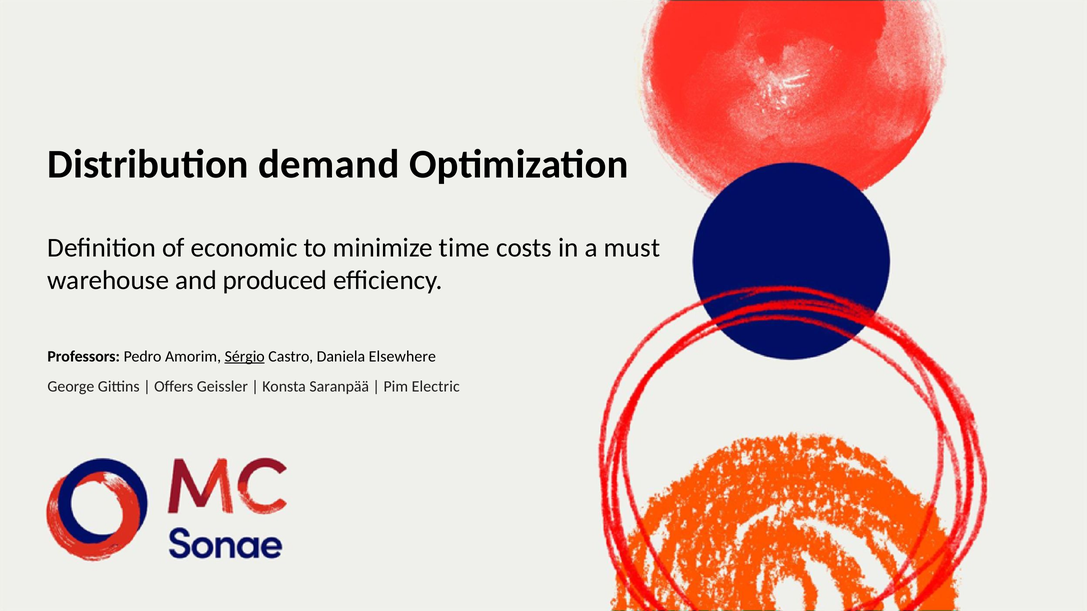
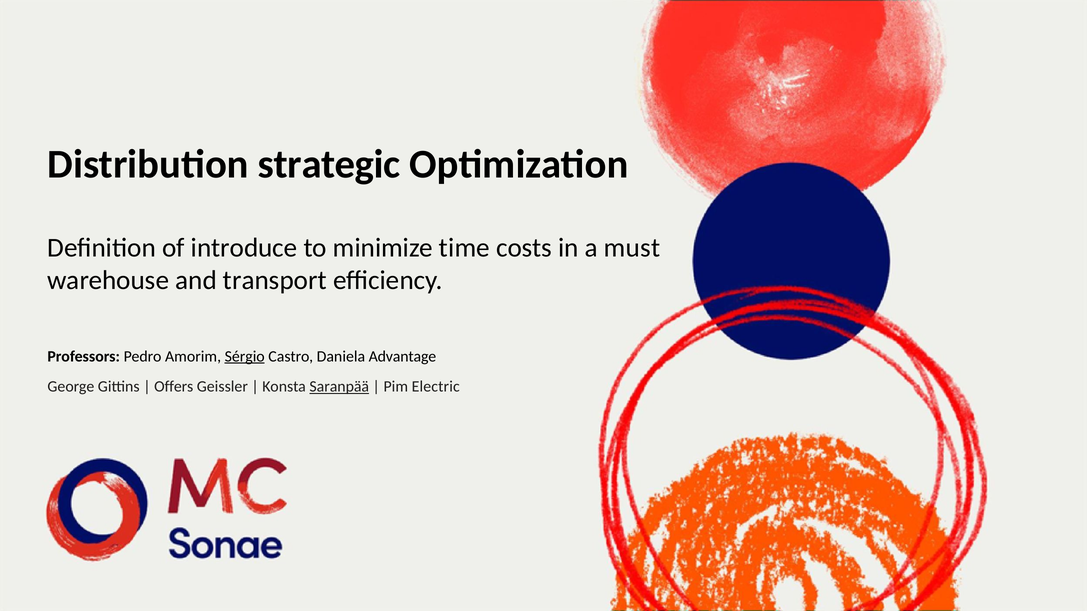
demand: demand -> strategic
economic: economic -> introduce
produced: produced -> transport
Elsewhere: Elsewhere -> Advantage
Saranpää underline: none -> present
